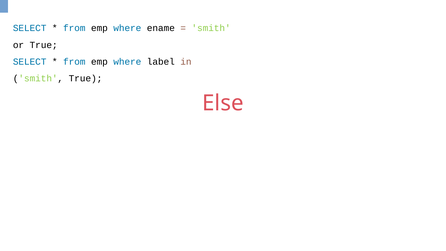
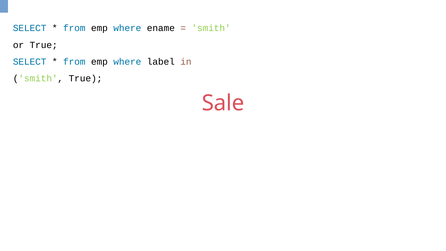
Else: Else -> Sale
